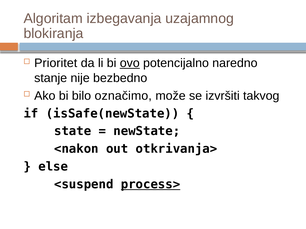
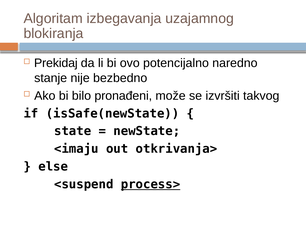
Prioritet: Prioritet -> Prekidaj
ovo underline: present -> none
označimo: označimo -> pronađeni
<nakon: <nakon -> <imaju
